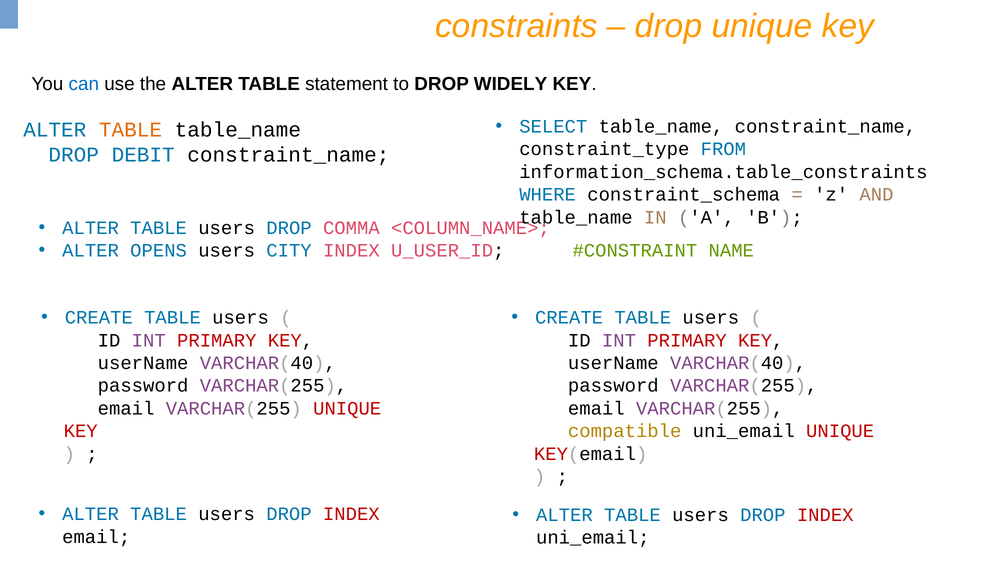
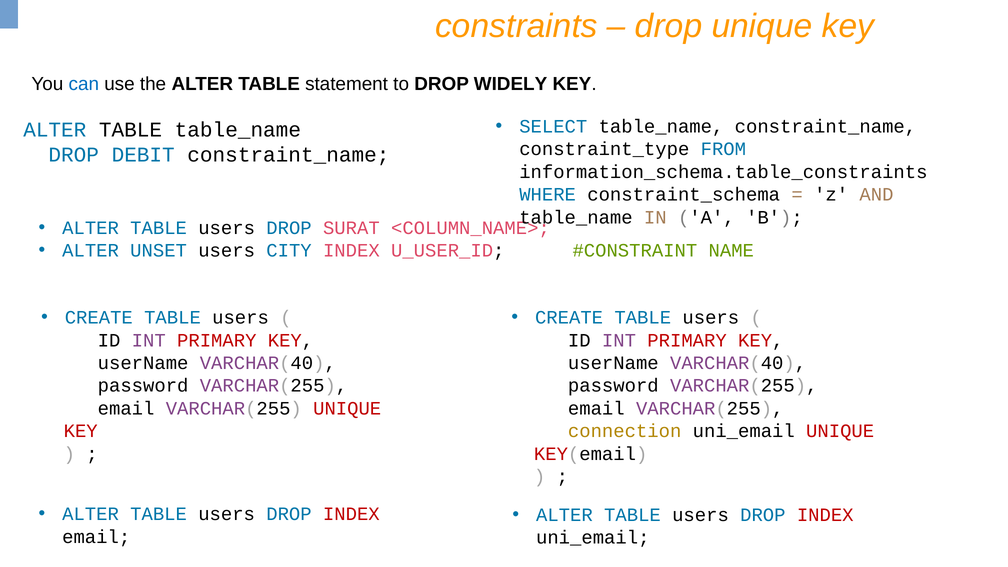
TABLE at (131, 130) colour: orange -> black
COMMA: COMMA -> SURAT
OPENS: OPENS -> UNSET
compatible: compatible -> connection
